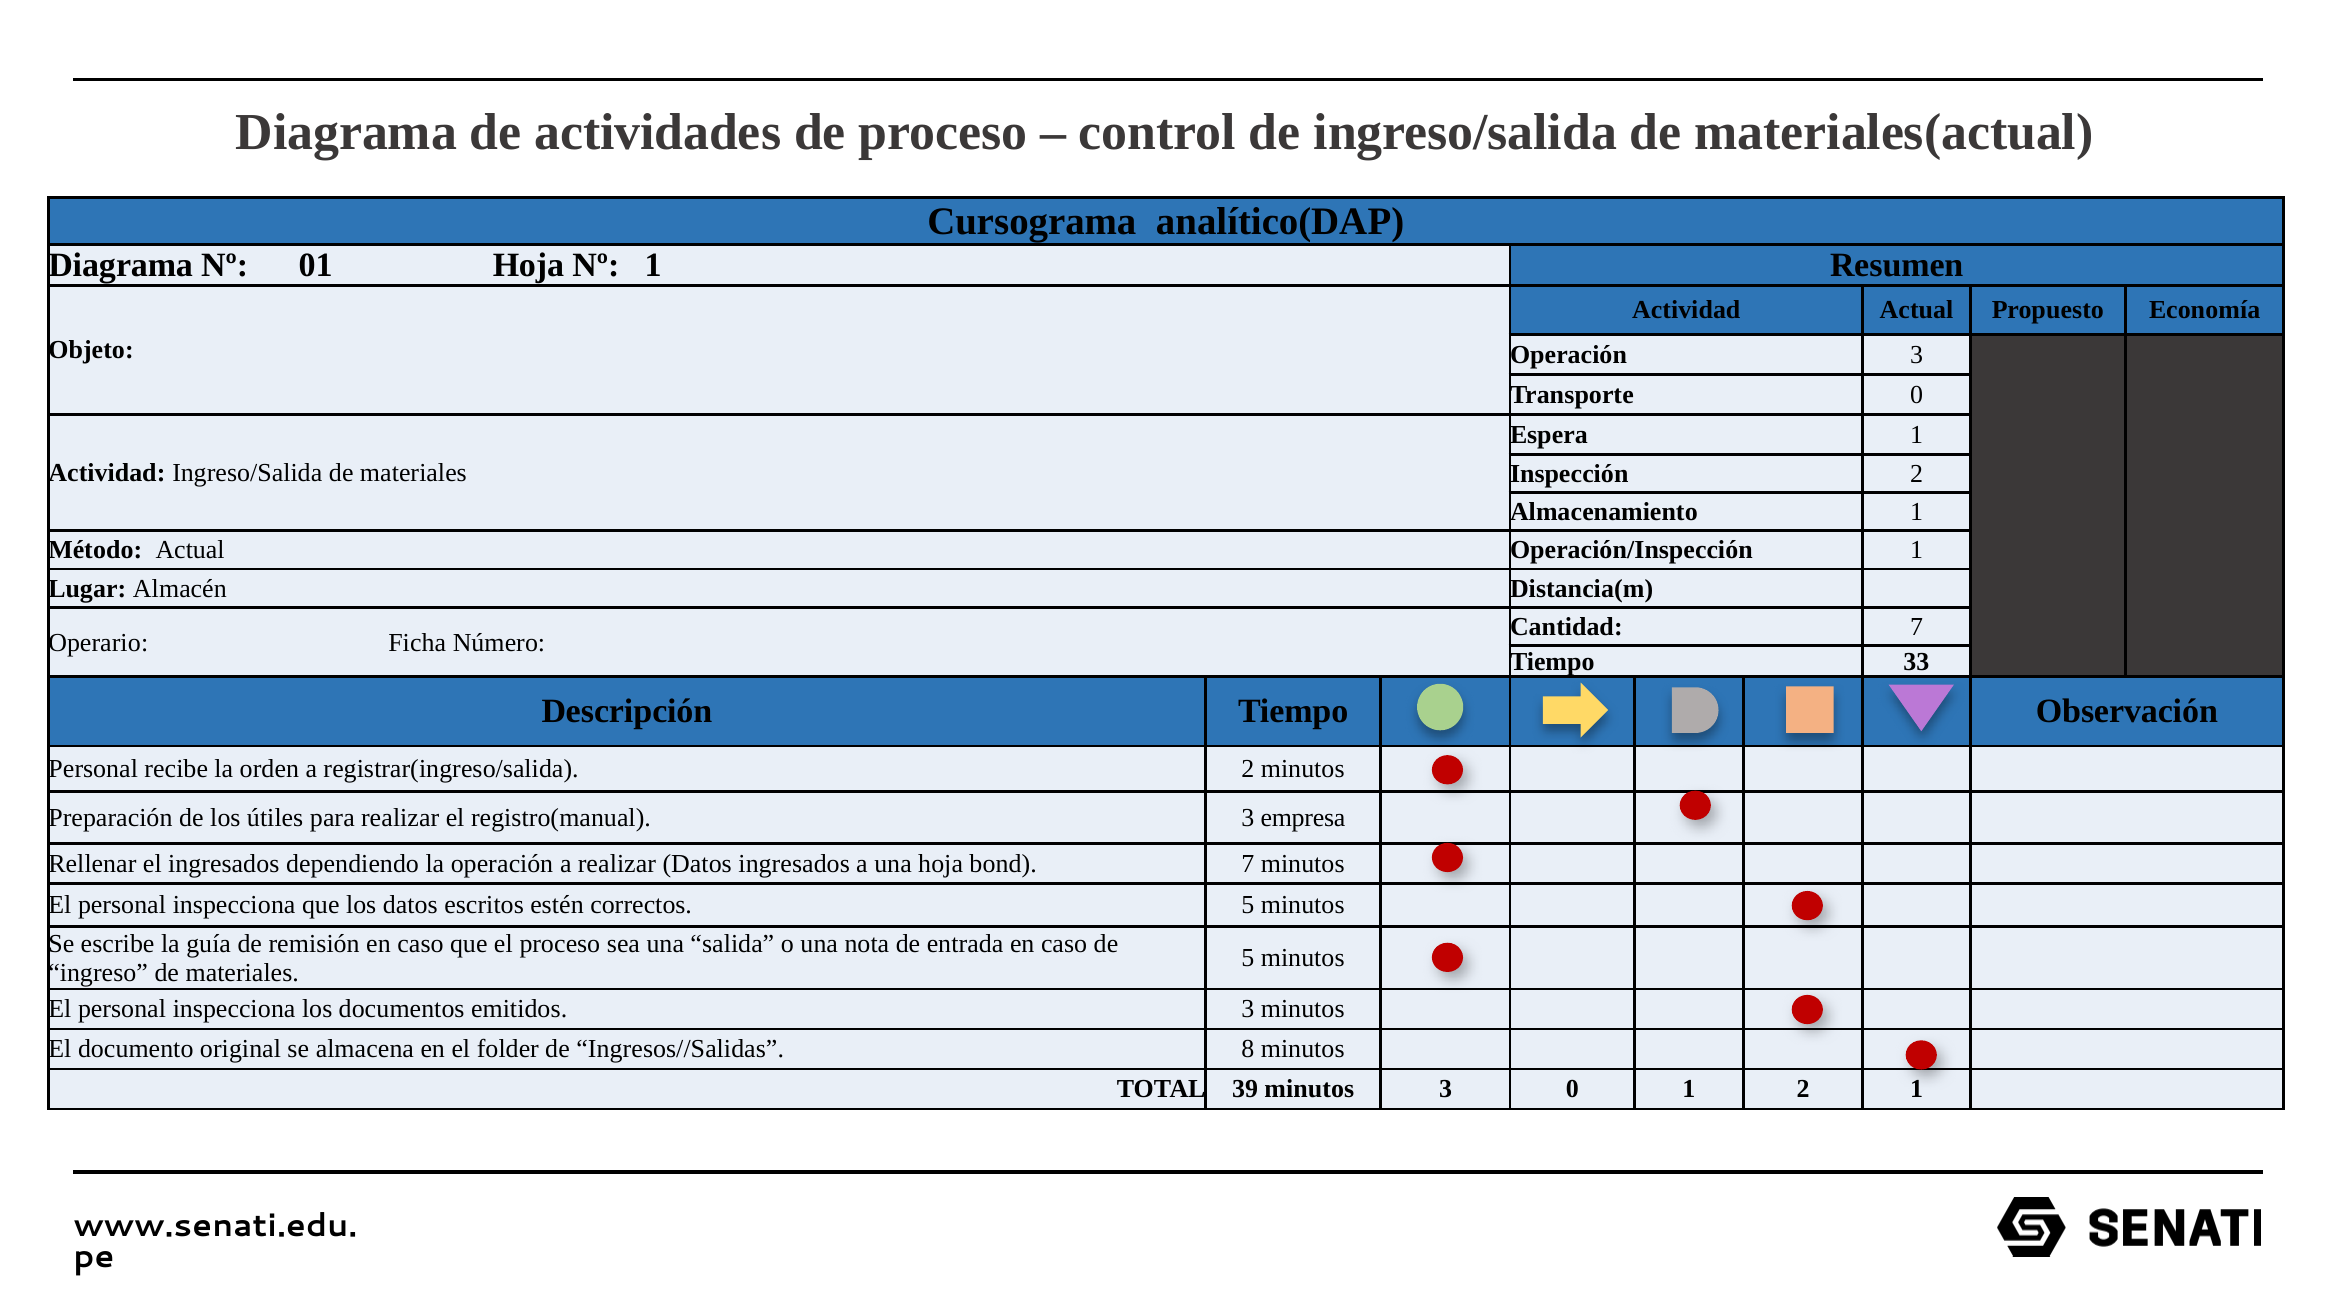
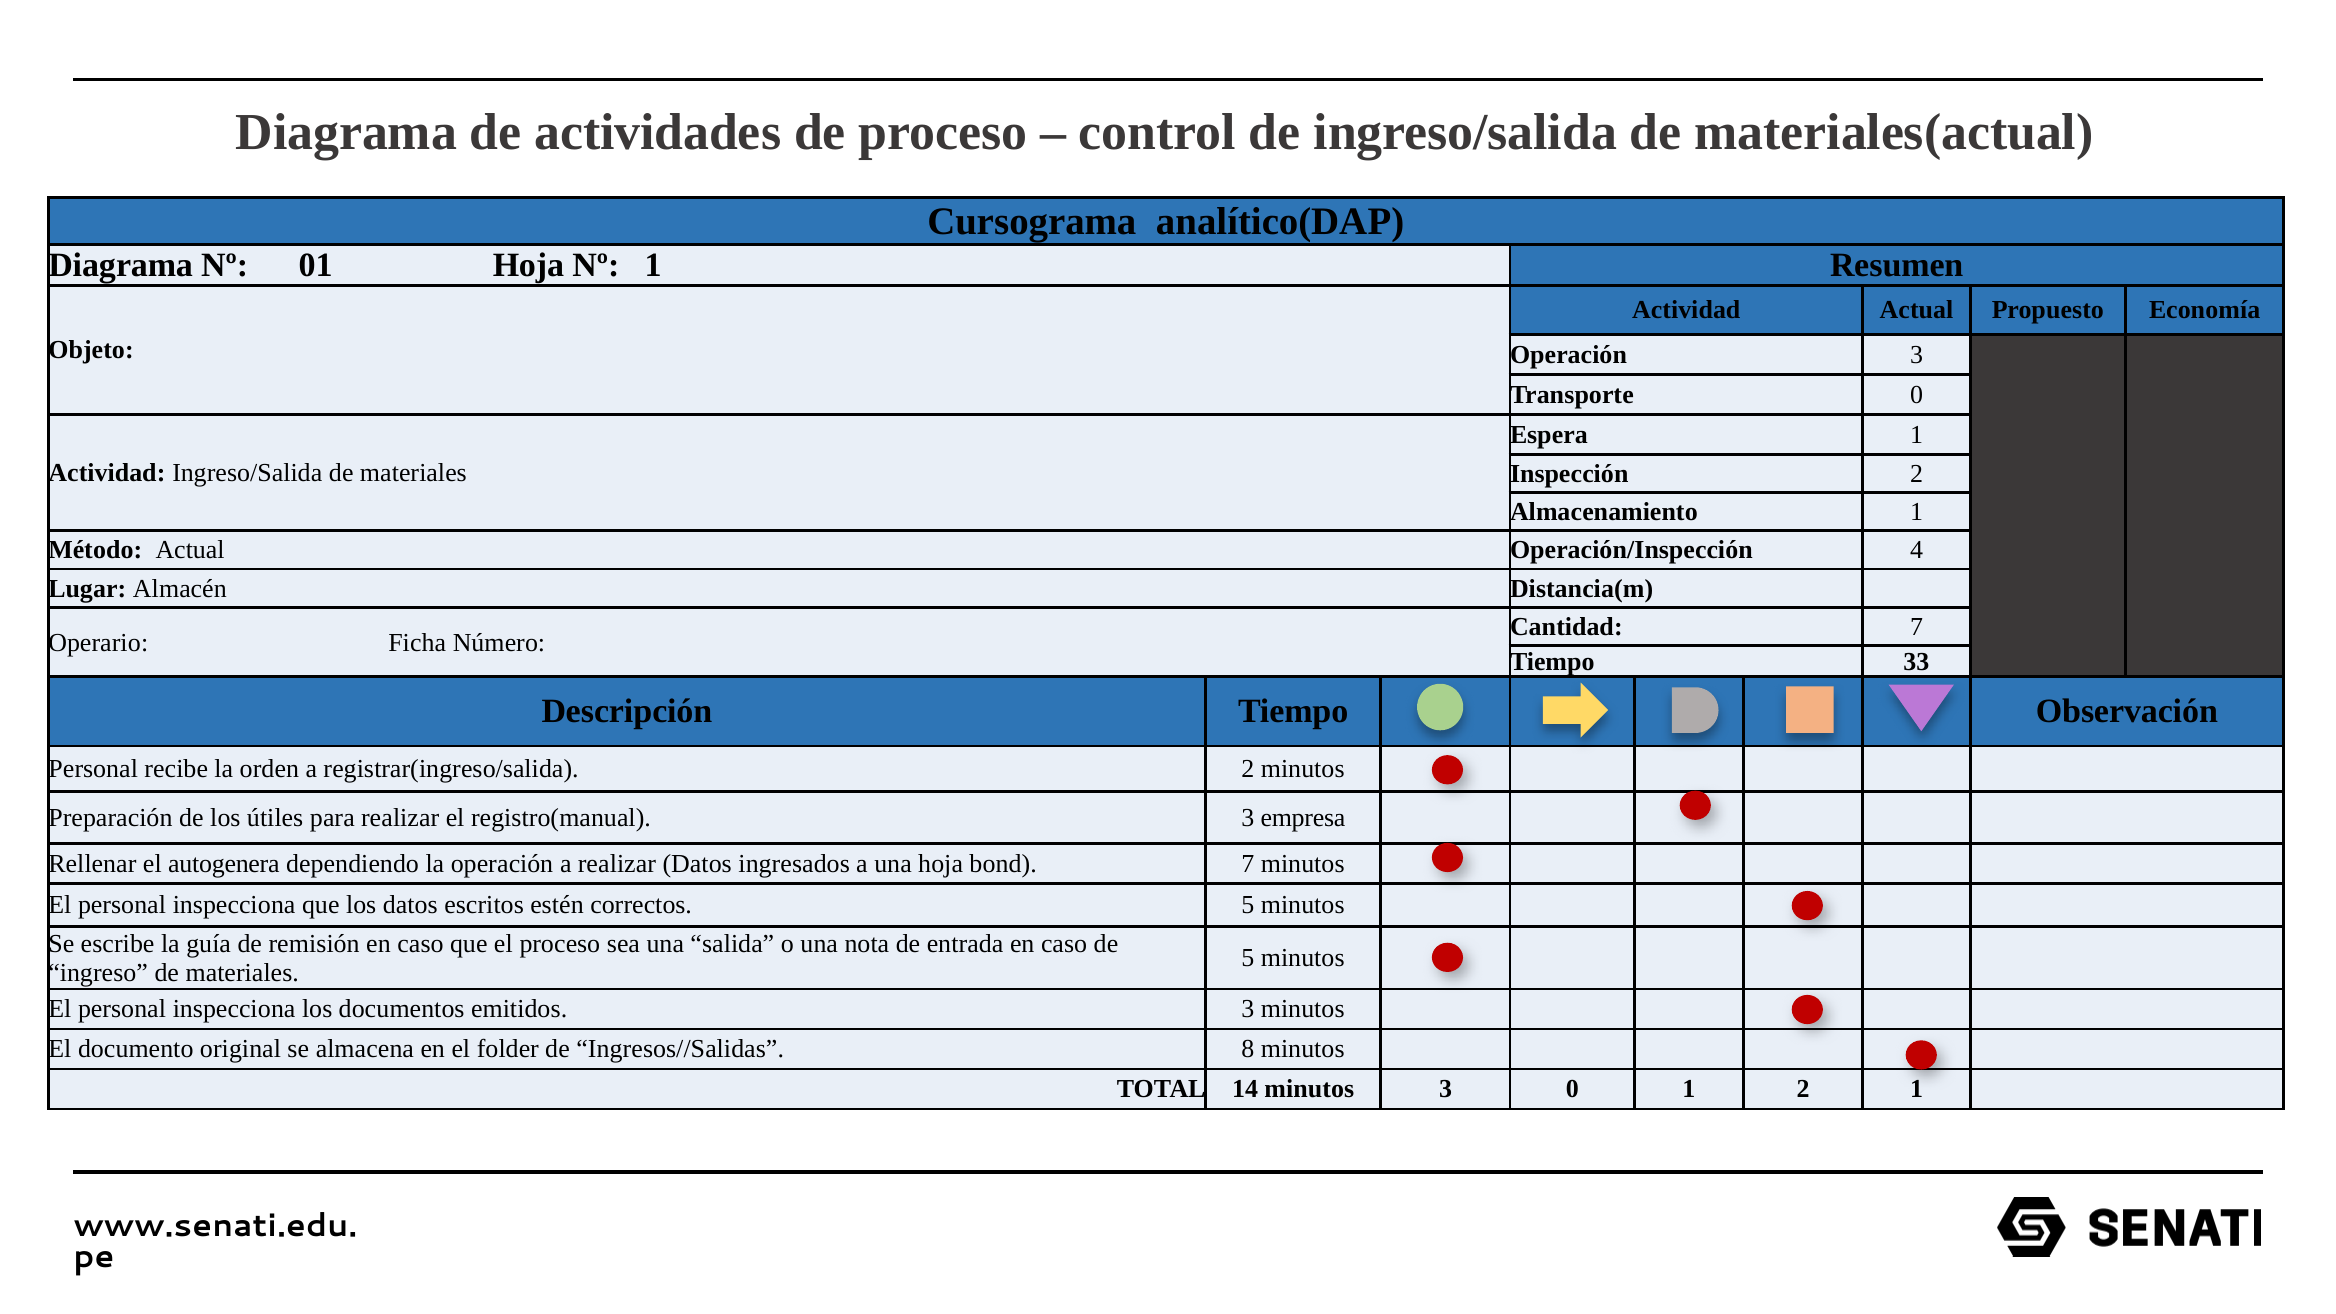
Operación/Inspección 1: 1 -> 4
el ingresados: ingresados -> autogenera
39: 39 -> 14
